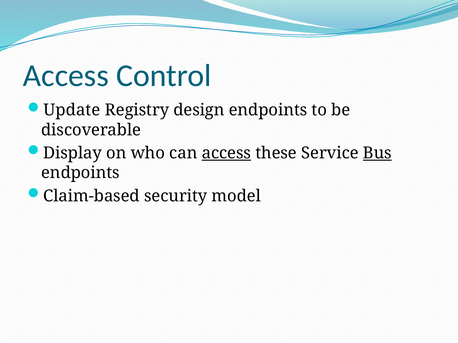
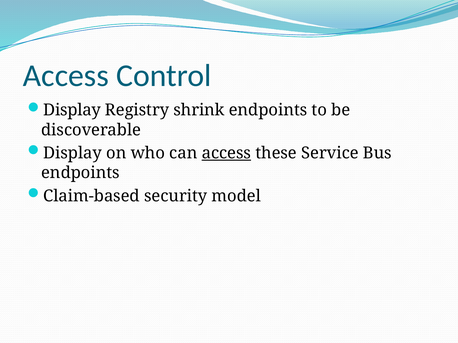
Update at (72, 110): Update -> Display
design: design -> shrink
Bus underline: present -> none
